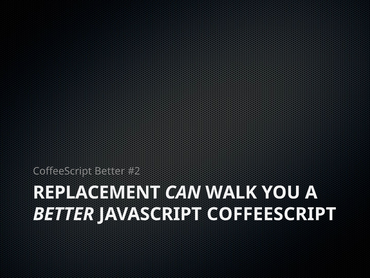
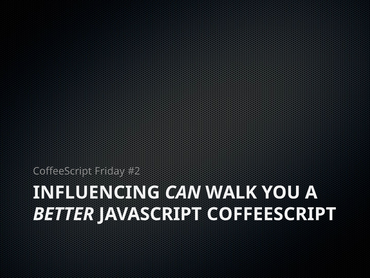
CoffeeScript Better: Better -> Friday
REPLACEMENT: REPLACEMENT -> INFLUENCING
